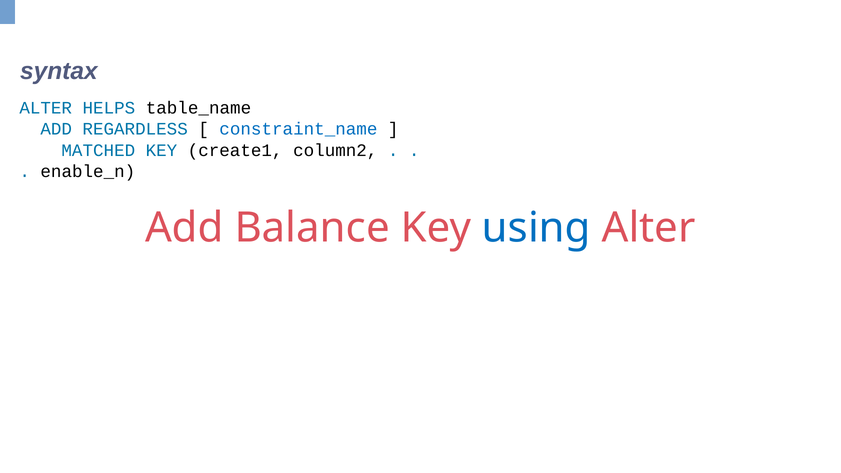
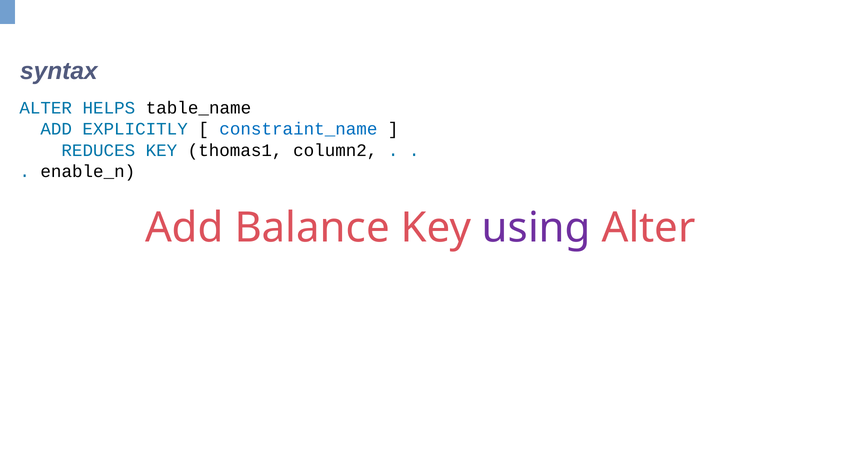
REGARDLESS: REGARDLESS -> EXPLICITLY
MATCHED: MATCHED -> REDUCES
create1: create1 -> thomas1
using colour: blue -> purple
